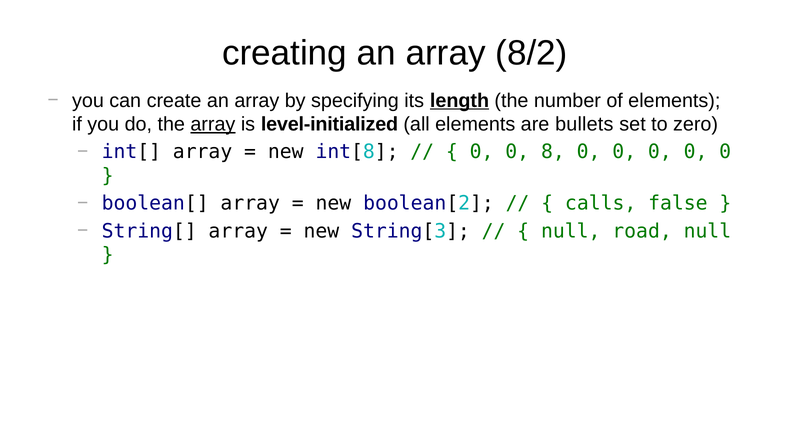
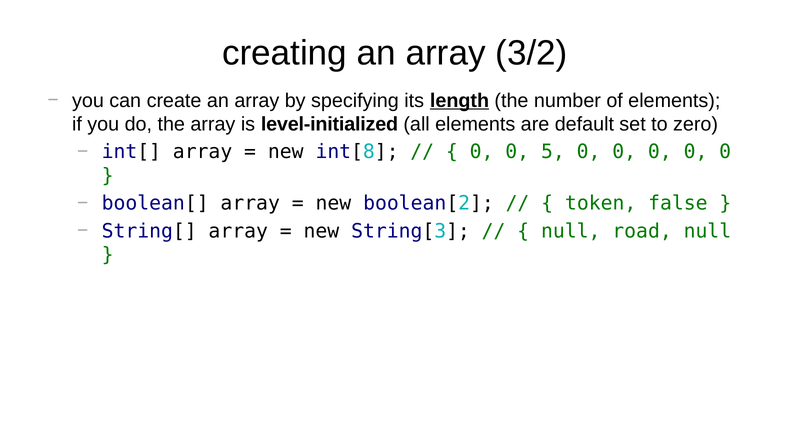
8/2: 8/2 -> 3/2
array at (213, 124) underline: present -> none
bullets: bullets -> default
8: 8 -> 5
calls: calls -> token
